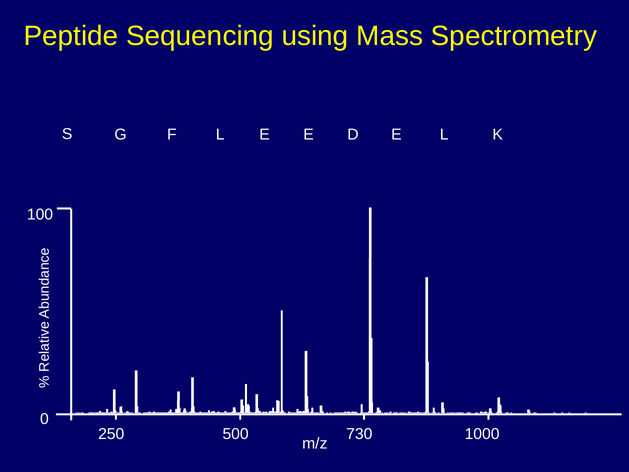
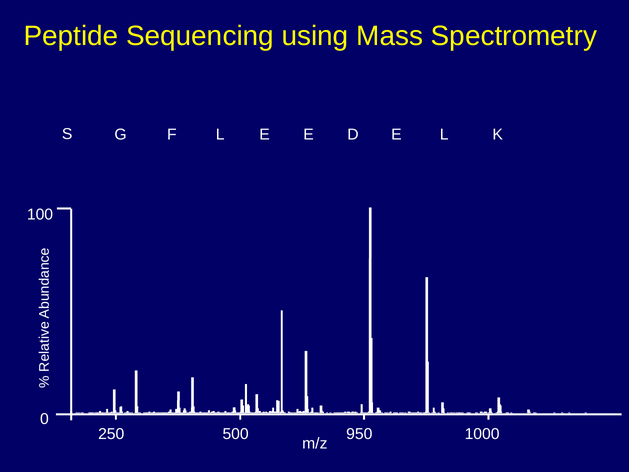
730: 730 -> 950
